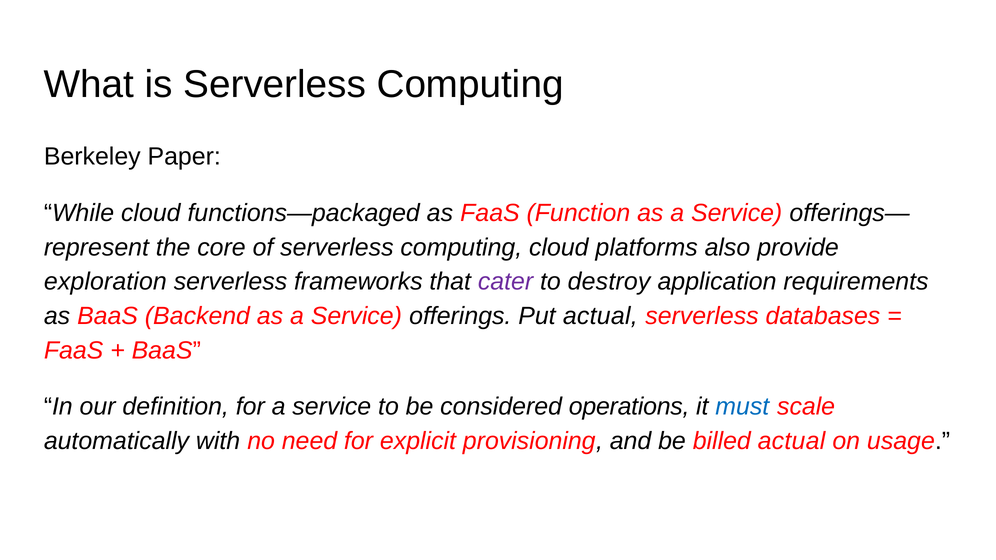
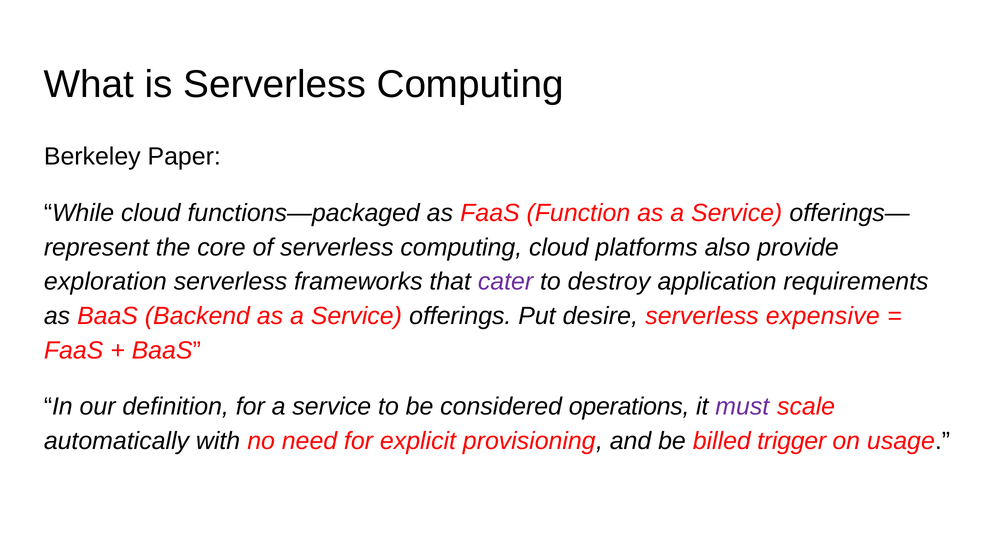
Put actual: actual -> desire
databases: databases -> expensive
must colour: blue -> purple
billed actual: actual -> trigger
